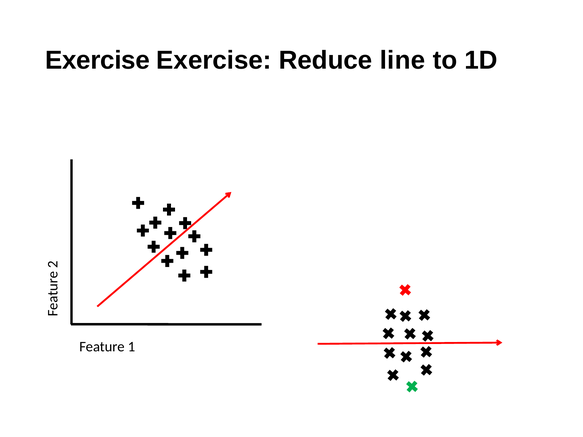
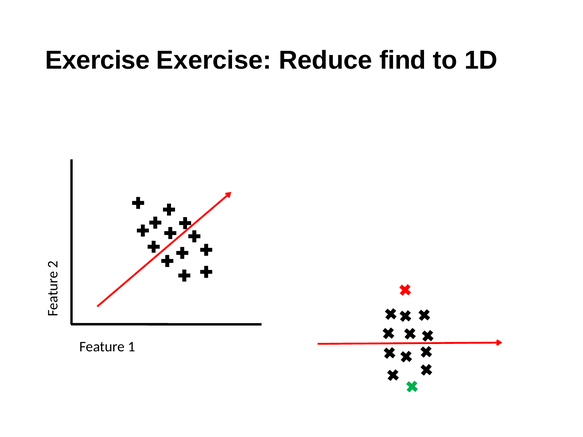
line: line -> find
